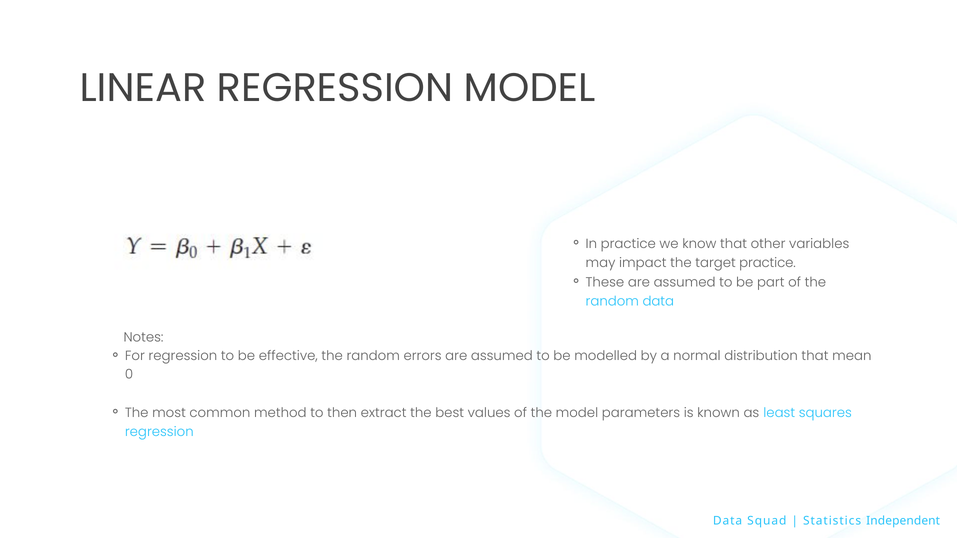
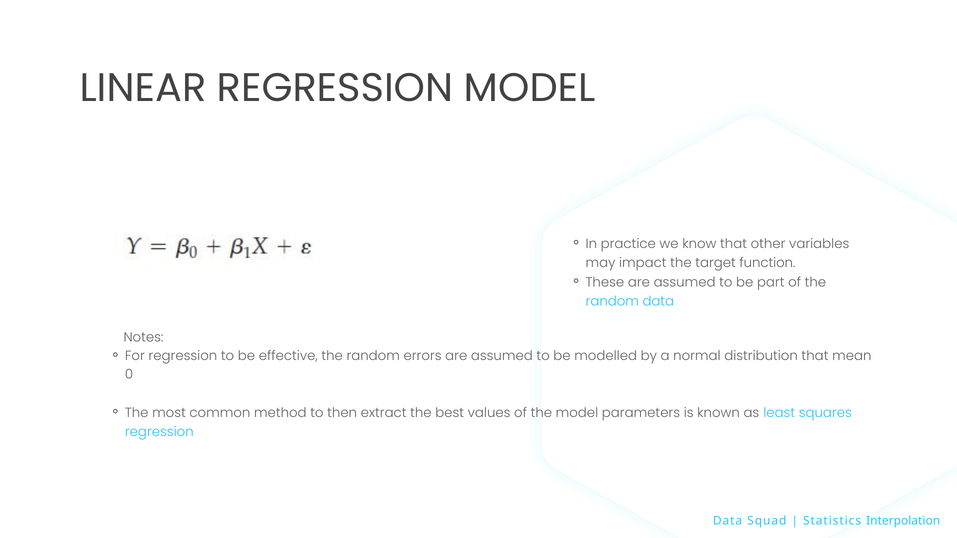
target practice: practice -> function
Independent: Independent -> Interpolation
